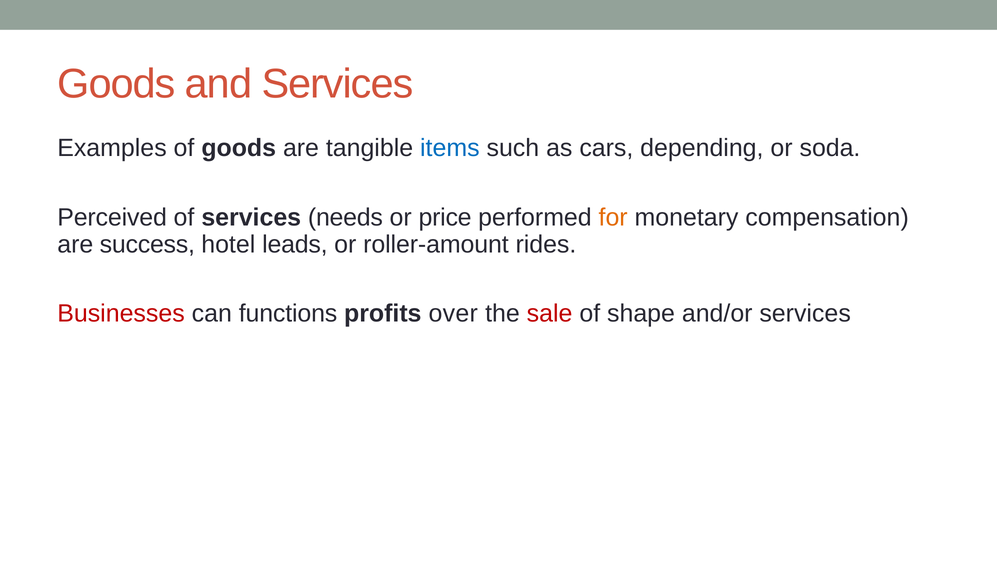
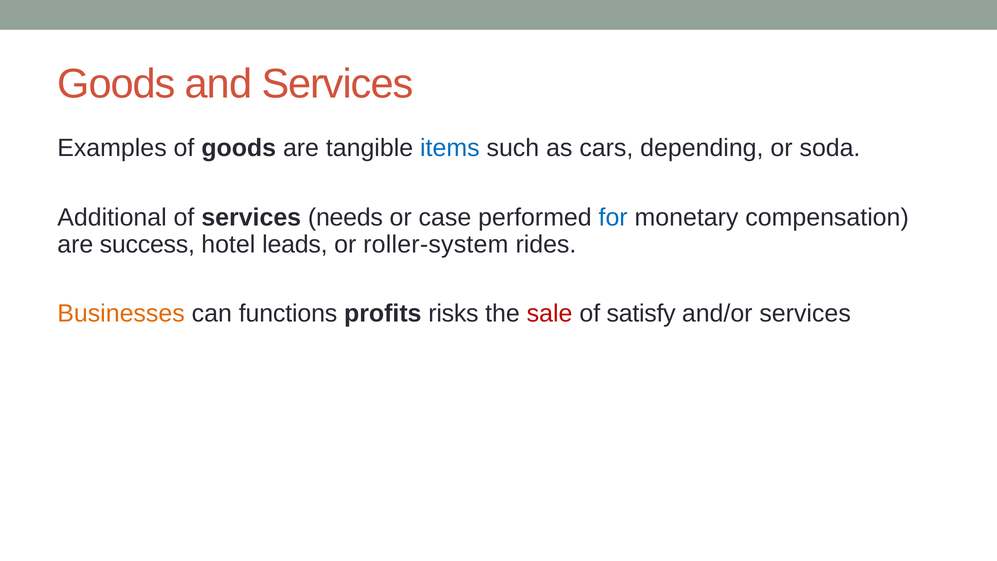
Perceived: Perceived -> Additional
price: price -> case
for colour: orange -> blue
roller-amount: roller-amount -> roller-system
Businesses colour: red -> orange
over: over -> risks
shape: shape -> satisfy
